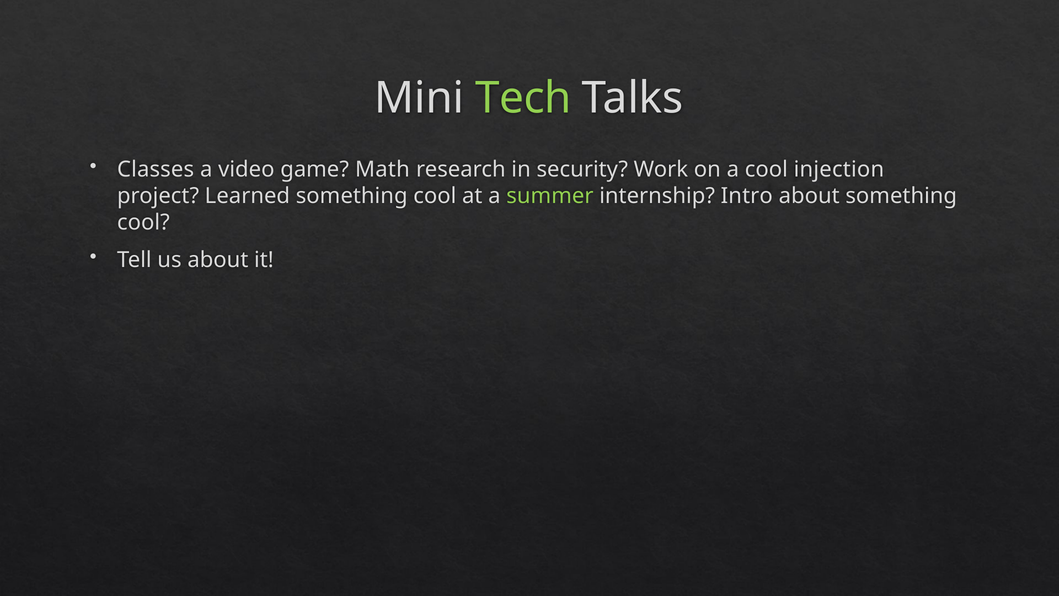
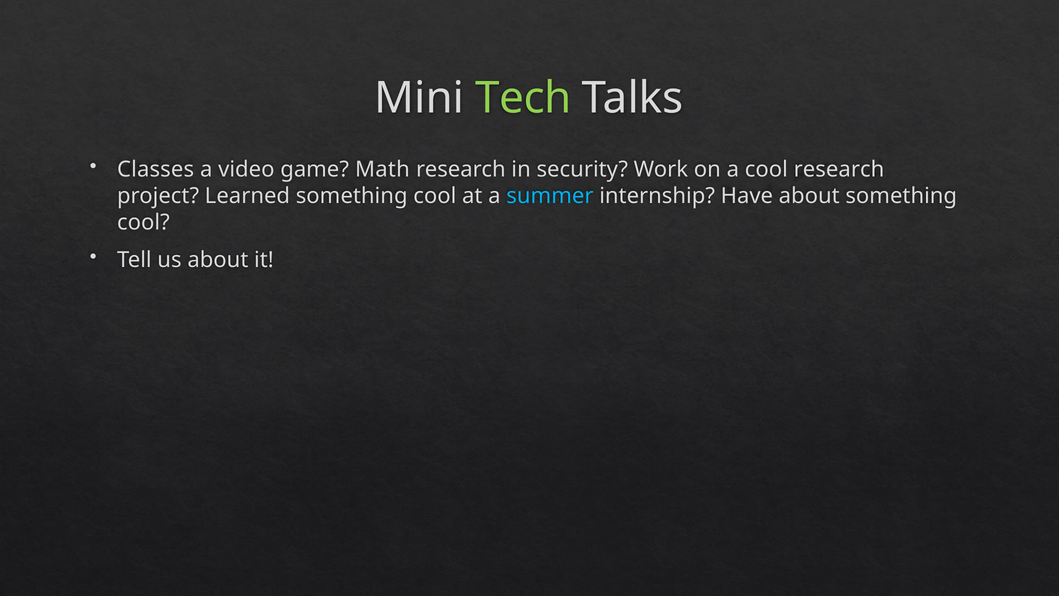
cool injection: injection -> research
summer colour: light green -> light blue
Intro: Intro -> Have
